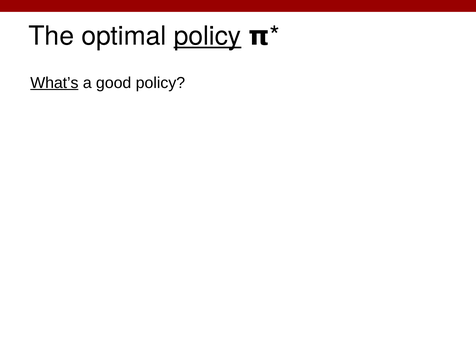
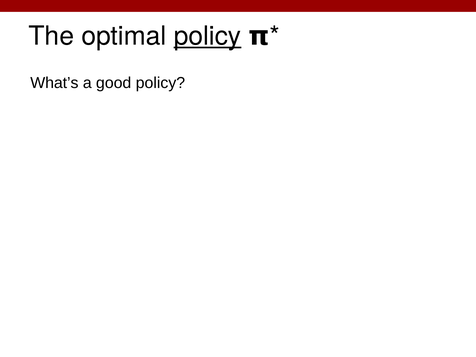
What’s underline: present -> none
